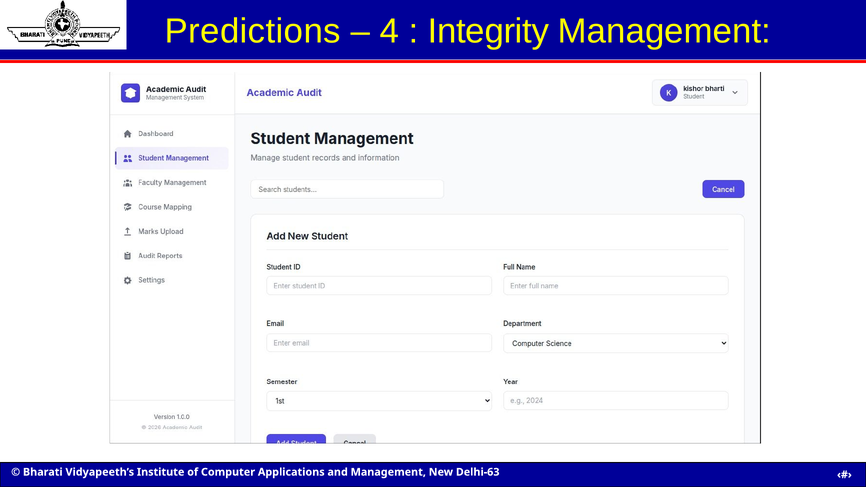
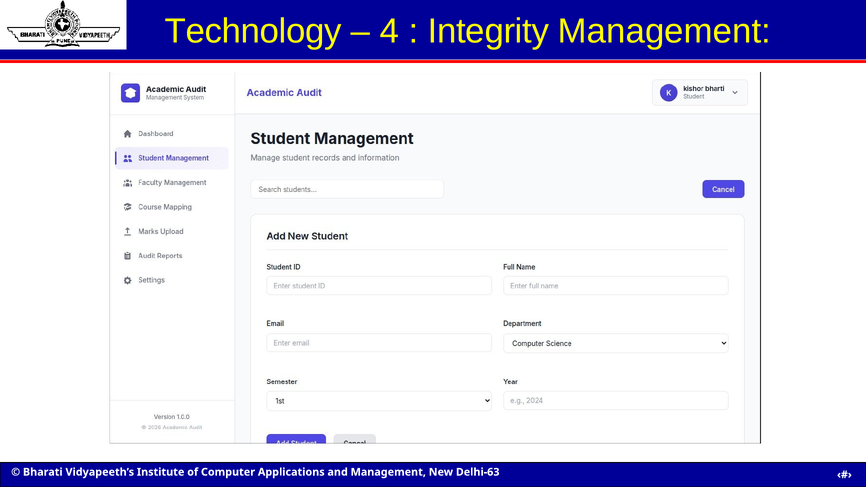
Predictions: Predictions -> Technology
